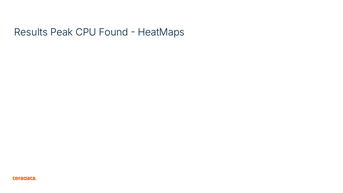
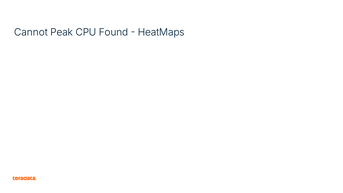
Results: Results -> Cannot
